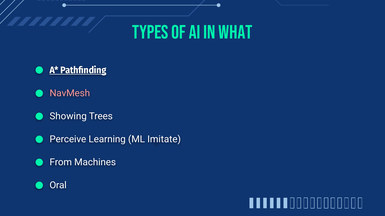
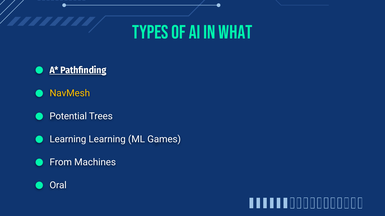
NavMesh colour: pink -> yellow
Showing: Showing -> Potential
Perceive at (68, 140): Perceive -> Learning
Imitate: Imitate -> Games
